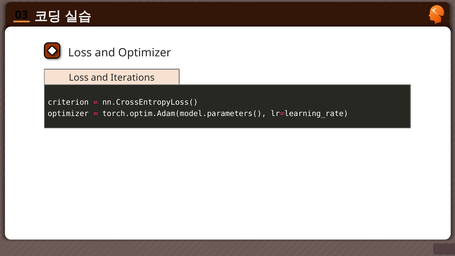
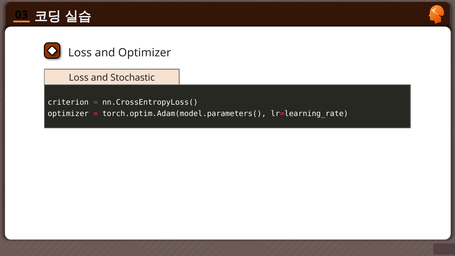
Iterations: Iterations -> Stochastic
